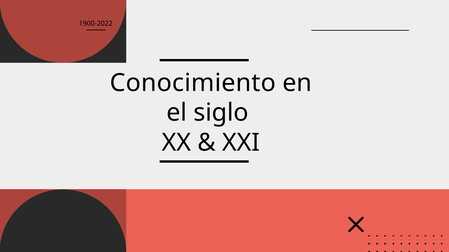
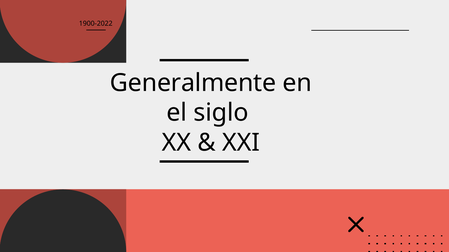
Conocimiento: Conocimiento -> Generalmente
